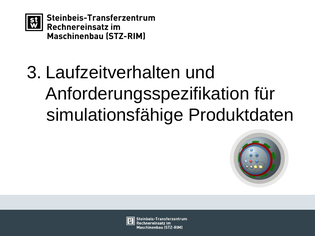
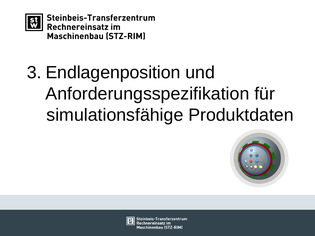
Laufzeitverhalten: Laufzeitverhalten -> Endlagenposition
